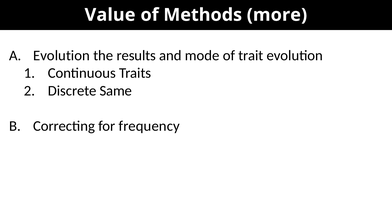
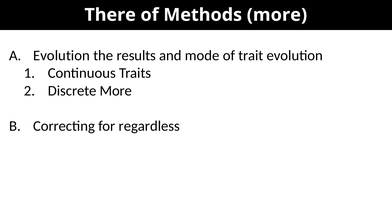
Value: Value -> There
Discrete Same: Same -> More
frequency: frequency -> regardless
